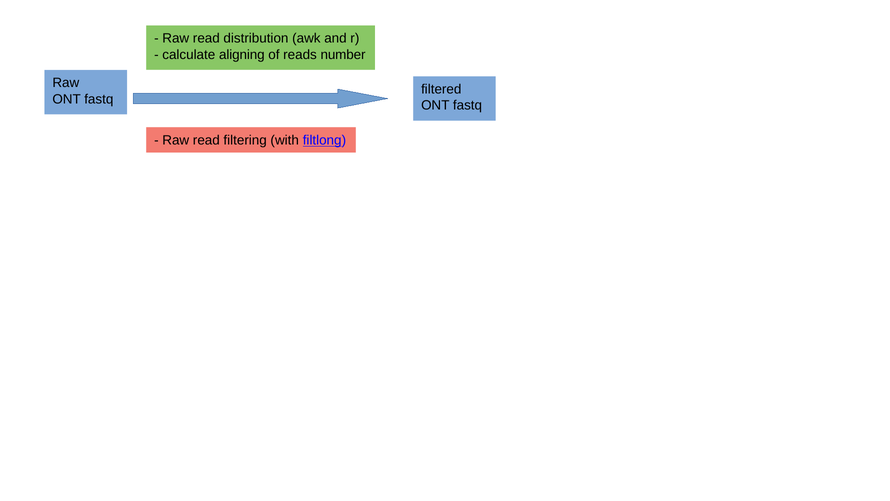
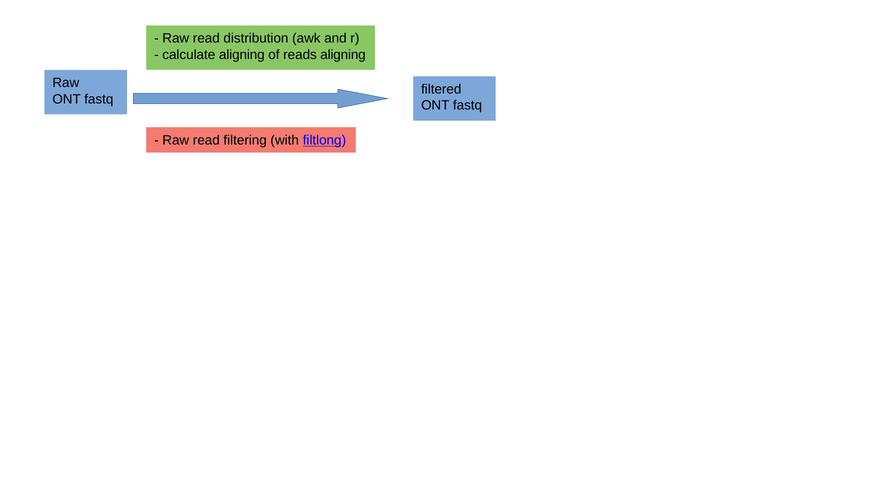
reads number: number -> aligning
